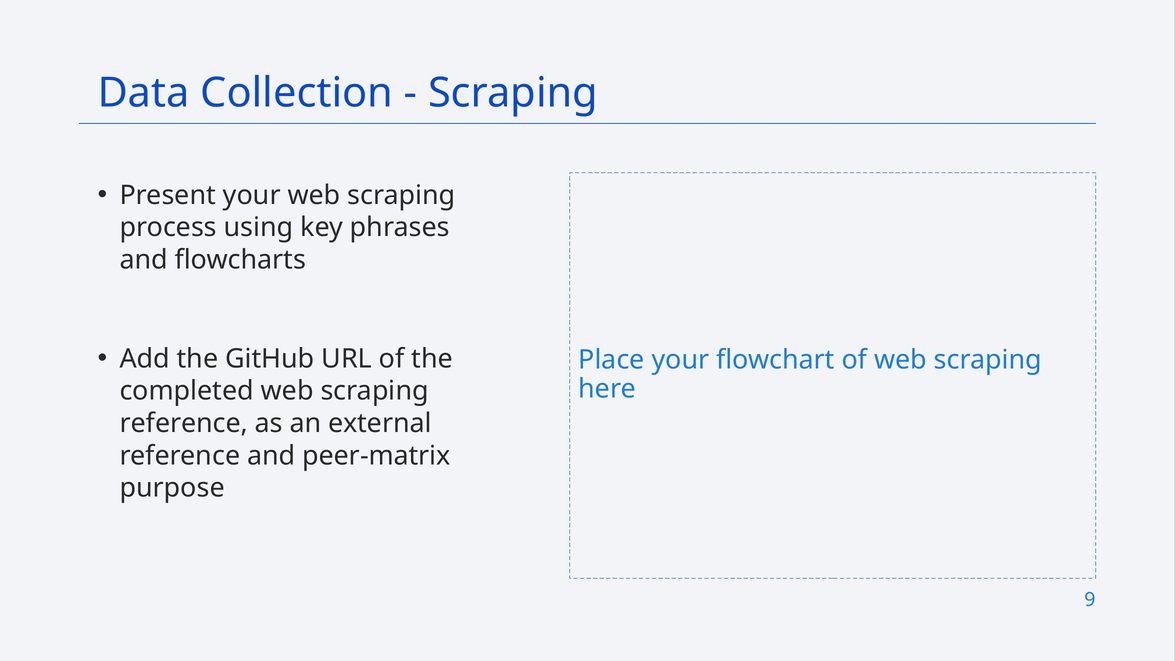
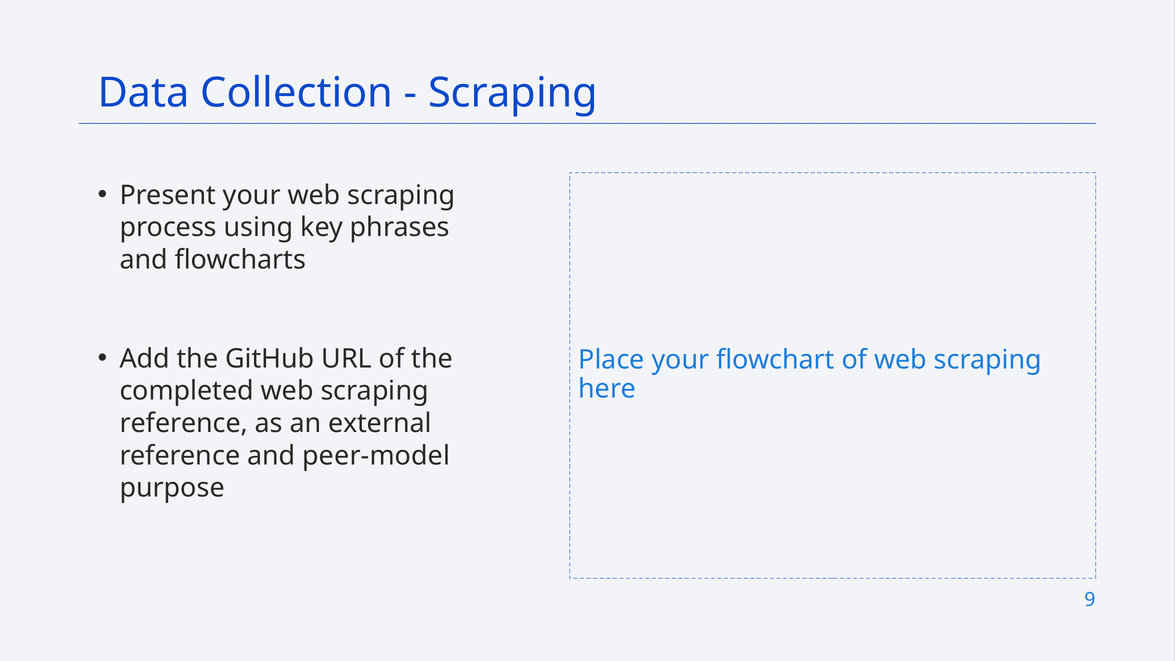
peer-matrix: peer-matrix -> peer-model
